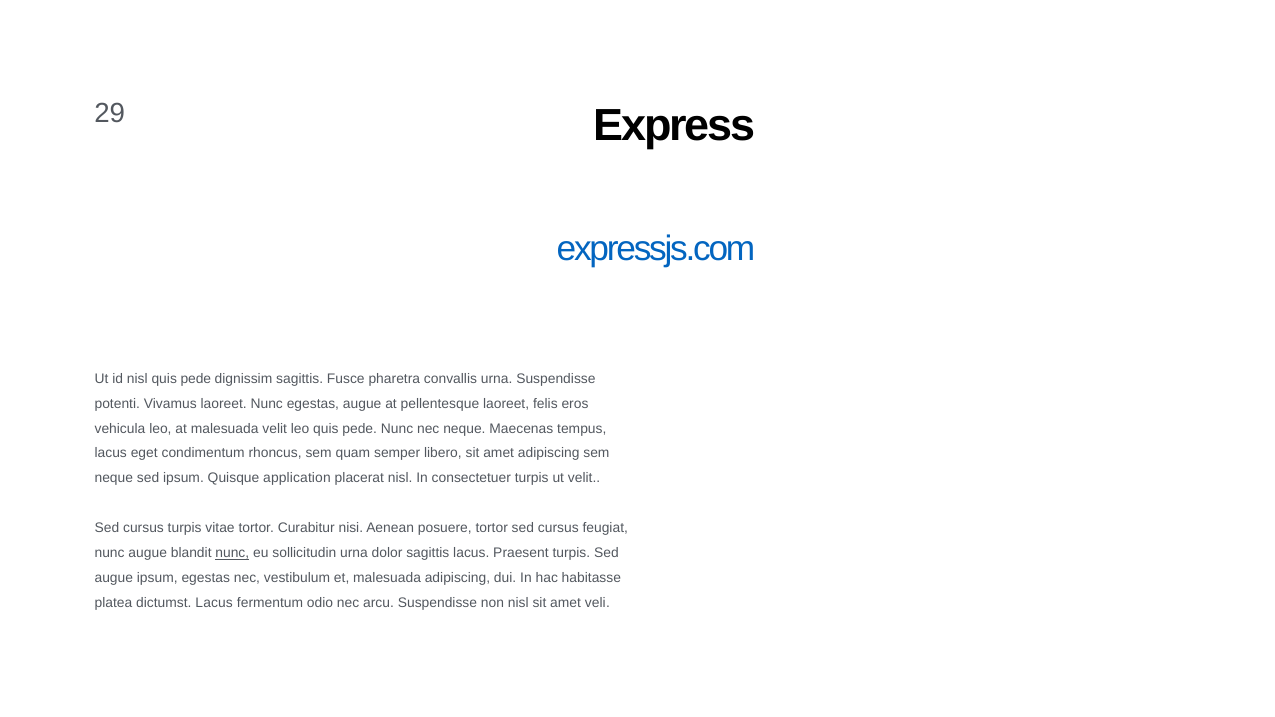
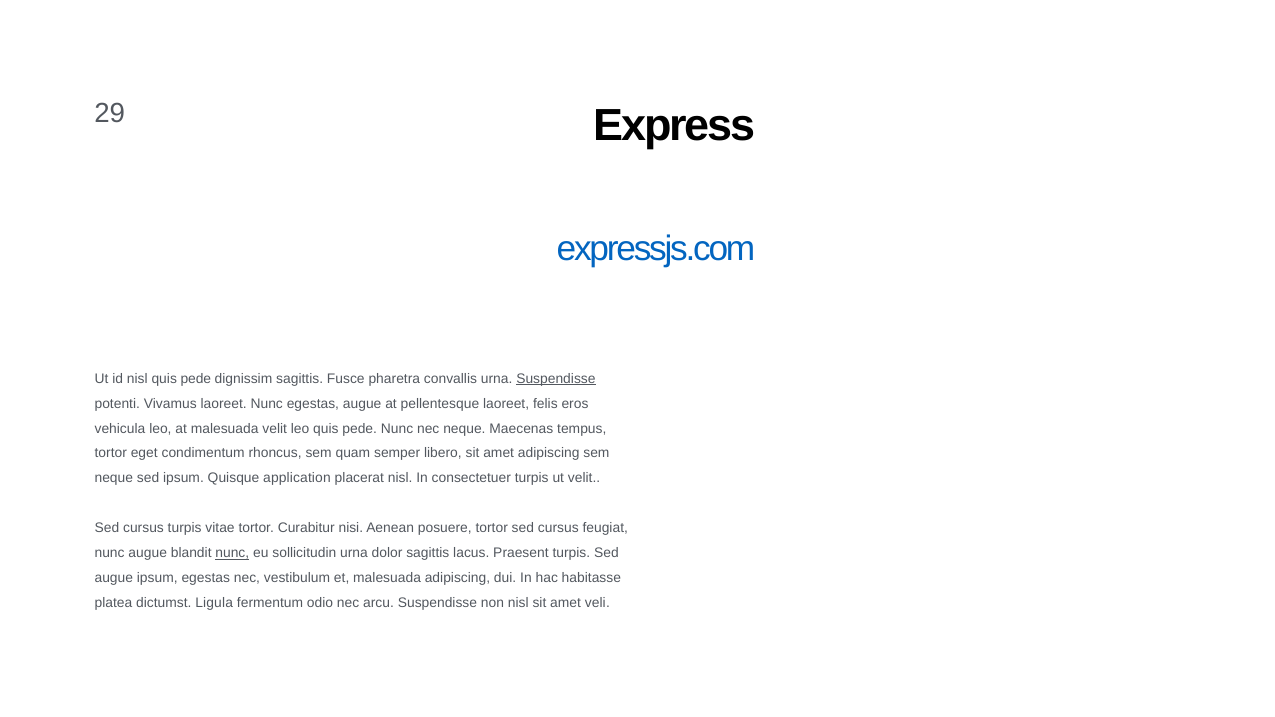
Suspendisse at (556, 379) underline: none -> present
lacus at (111, 453): lacus -> tortor
dictumst Lacus: Lacus -> Ligula
